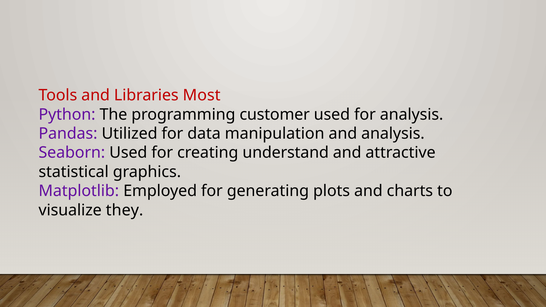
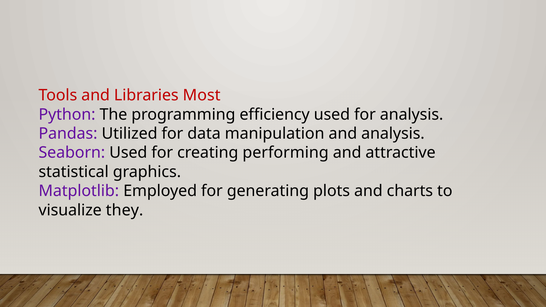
customer: customer -> efficiency
understand: understand -> performing
